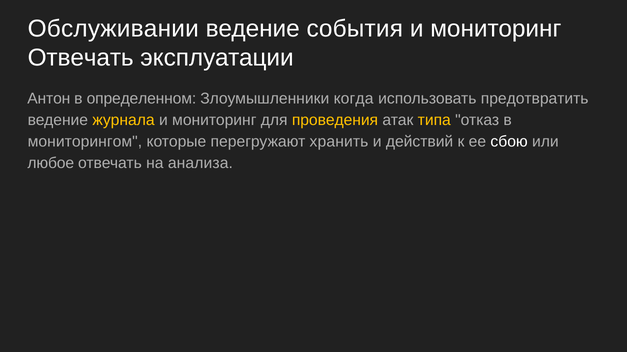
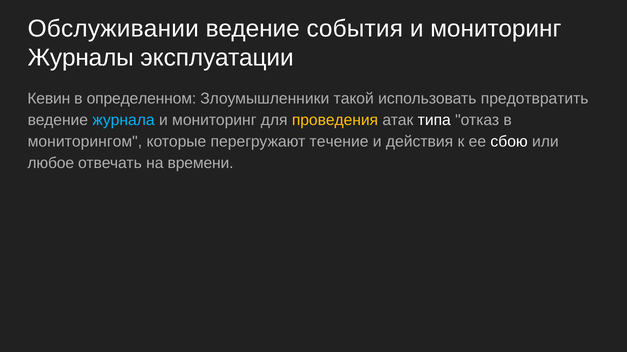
Отвечать at (81, 58): Отвечать -> Журналы
Антон: Антон -> Кевин
когда: когда -> такой
журнала colour: yellow -> light blue
типа colour: yellow -> white
хранить: хранить -> течение
действий: действий -> действия
анализа: анализа -> времени
